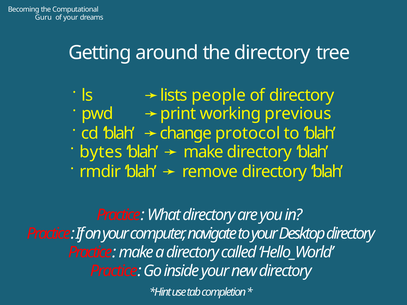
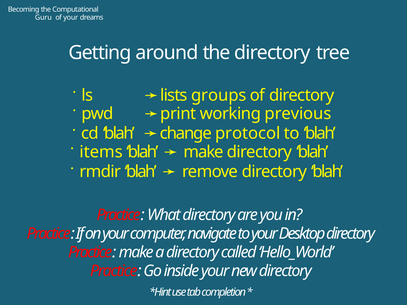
people: people -> groups
bytes: bytes -> items
